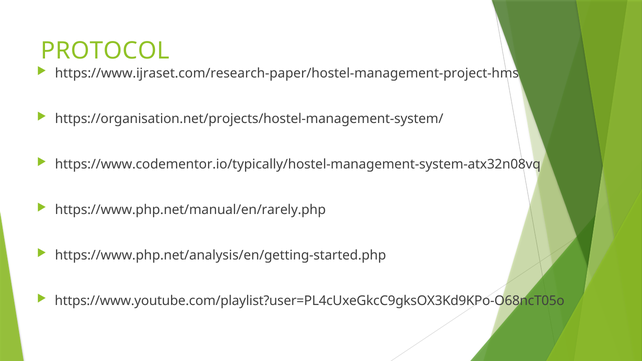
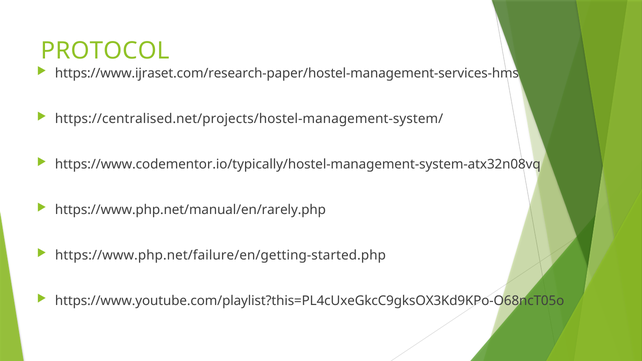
https://www.ijraset.com/research-paper/hostel-management-project-hms: https://www.ijraset.com/research-paper/hostel-management-project-hms -> https://www.ijraset.com/research-paper/hostel-management-services-hms
https://organisation.net/projects/hostel-management-system/: https://organisation.net/projects/hostel-management-system/ -> https://centralised.net/projects/hostel-management-system/
https://www.php.net/analysis/en/getting-started.php: https://www.php.net/analysis/en/getting-started.php -> https://www.php.net/failure/en/getting-started.php
https://www.youtube.com/playlist?user=PL4cUxeGkcC9gksOX3Kd9KPo-O68ncT05o: https://www.youtube.com/playlist?user=PL4cUxeGkcC9gksOX3Kd9KPo-O68ncT05o -> https://www.youtube.com/playlist?this=PL4cUxeGkcC9gksOX3Kd9KPo-O68ncT05o
